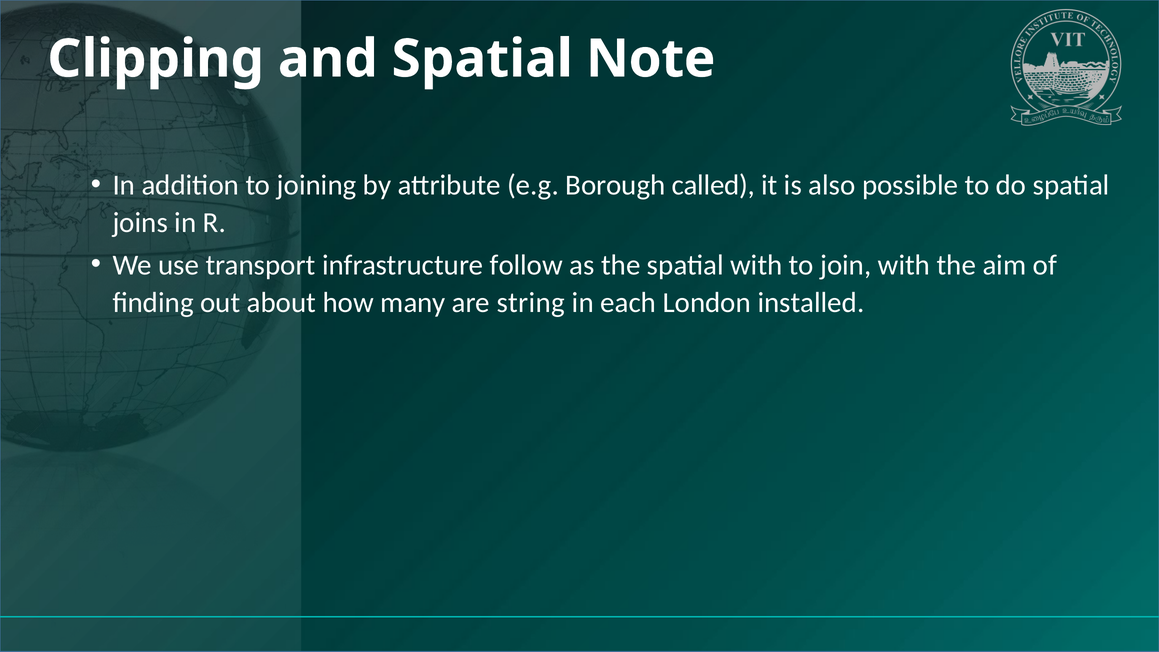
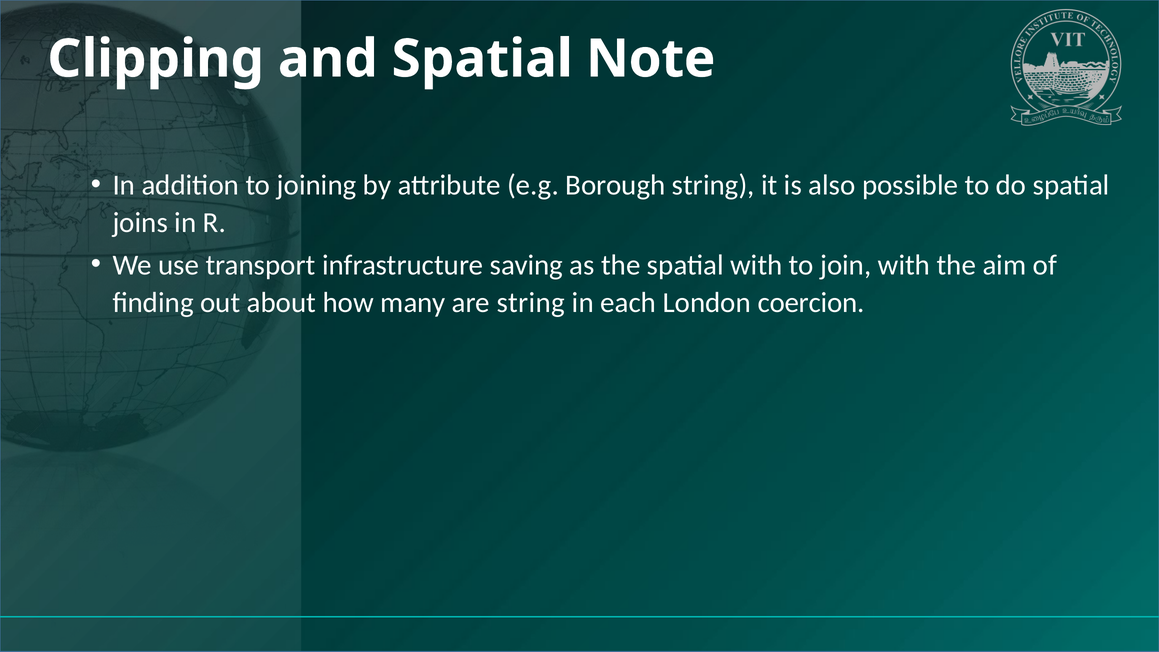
Borough called: called -> string
follow: follow -> saving
installed: installed -> coercion
